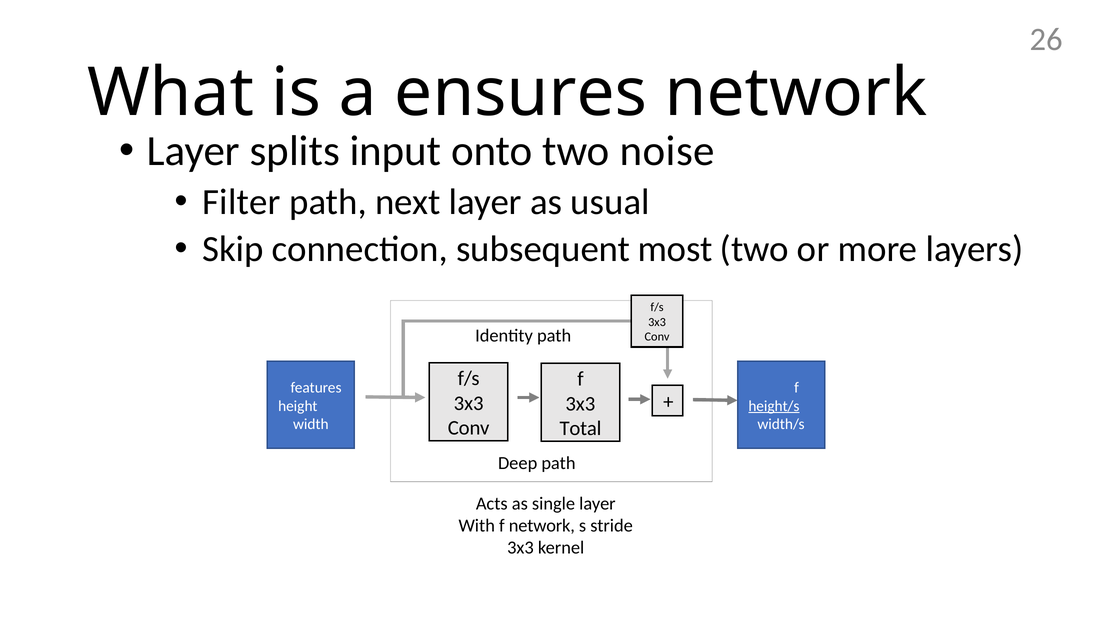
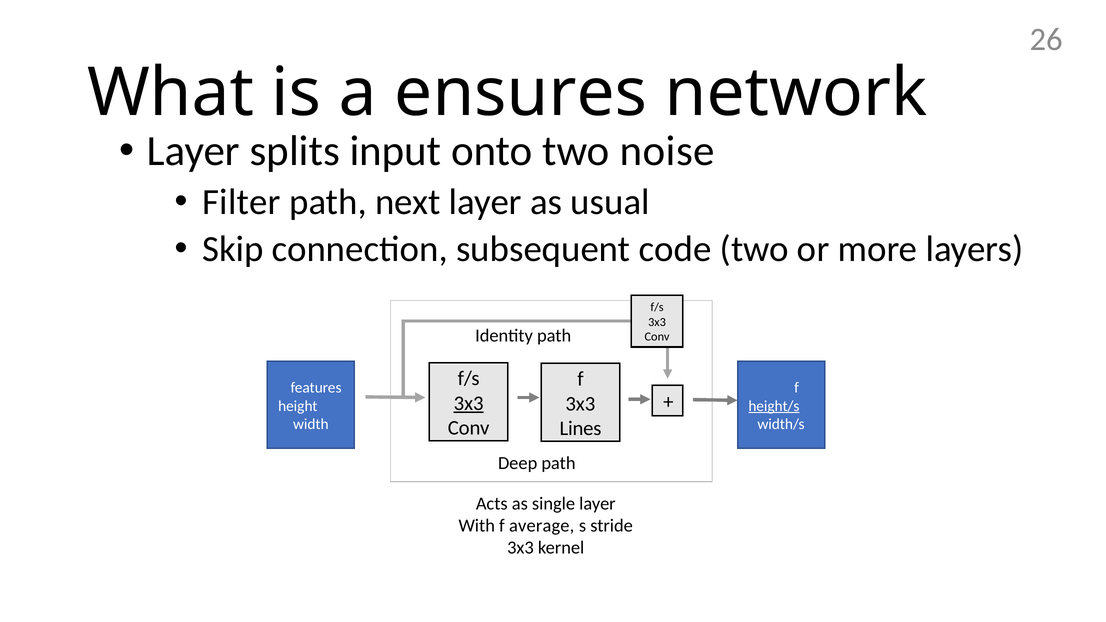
most: most -> code
3x3 at (469, 403) underline: none -> present
Total: Total -> Lines
f network: network -> average
